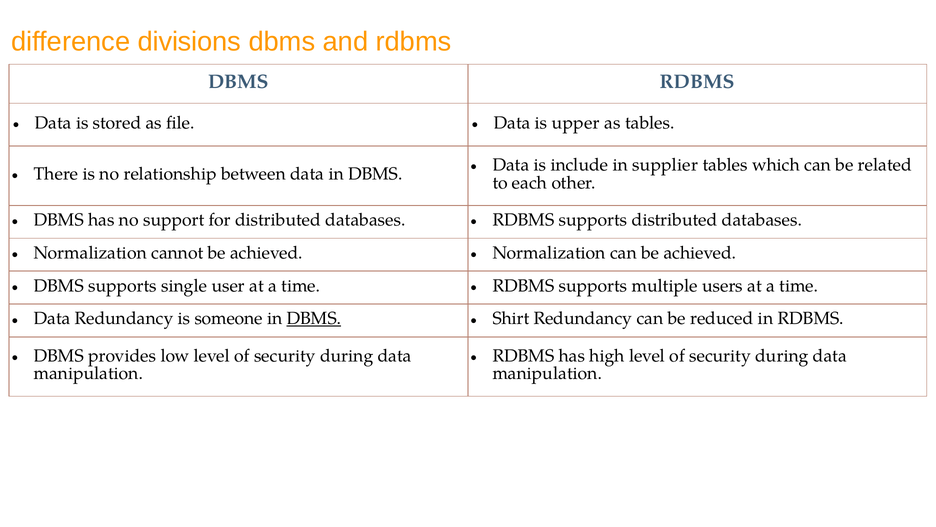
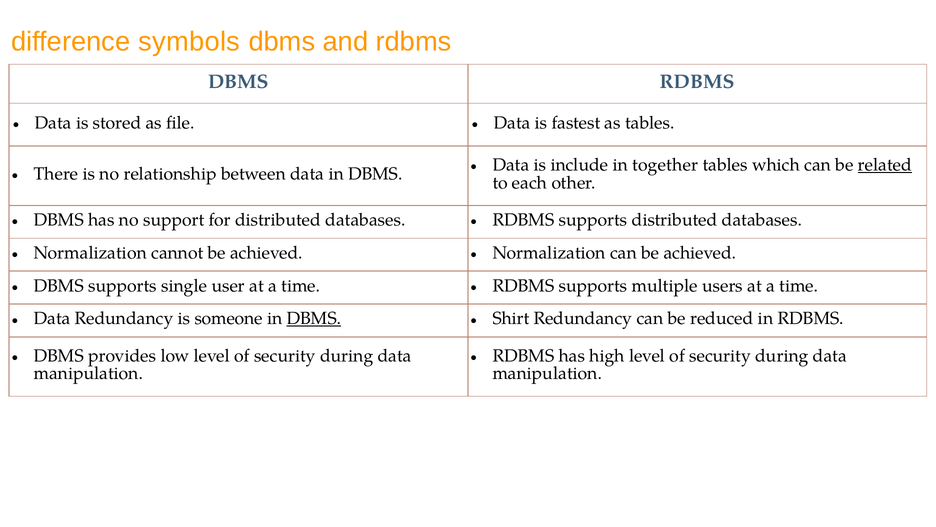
divisions: divisions -> symbols
upper: upper -> fastest
supplier: supplier -> together
related underline: none -> present
